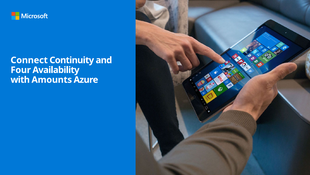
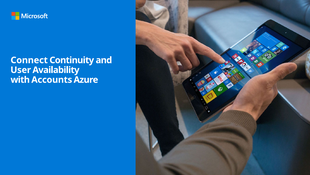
Four: Four -> User
Amounts: Amounts -> Accounts
